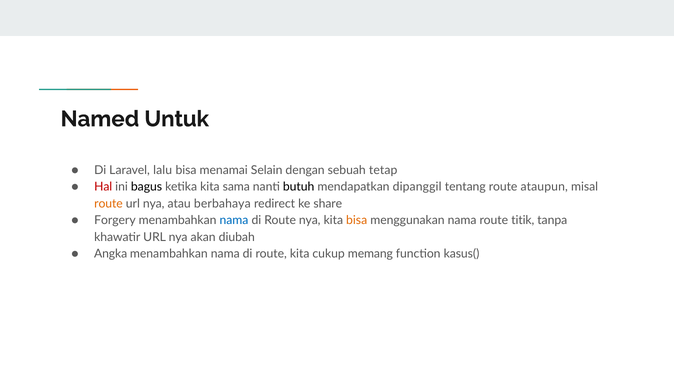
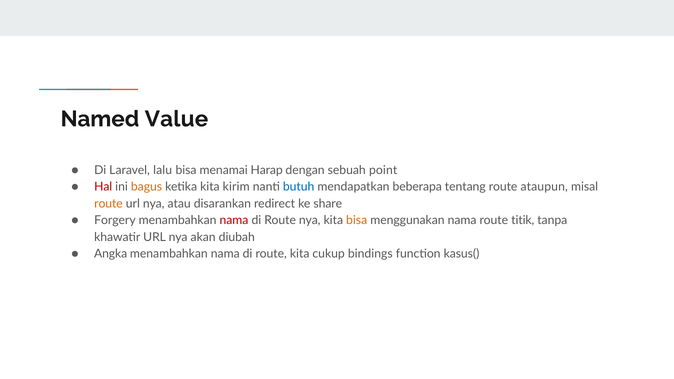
Untuk: Untuk -> Value
Selain: Selain -> Harap
tetap: tetap -> point
bagus colour: black -> orange
sama: sama -> kirim
butuh colour: black -> blue
dipanggil: dipanggil -> beberapa
berbahaya: berbahaya -> disarankan
nama at (234, 220) colour: blue -> red
memang: memang -> bindings
